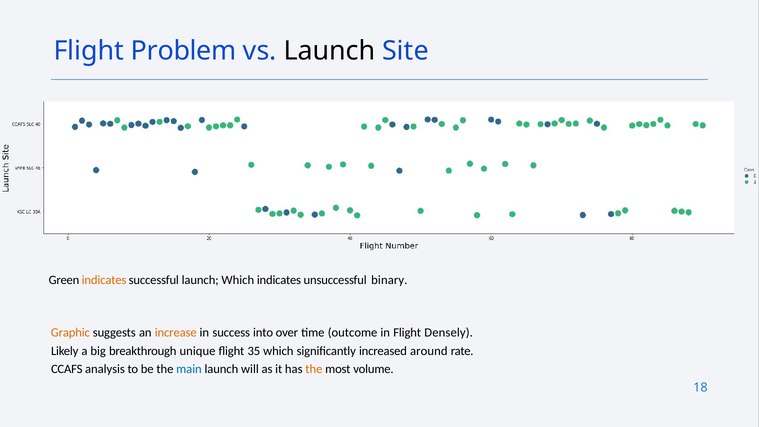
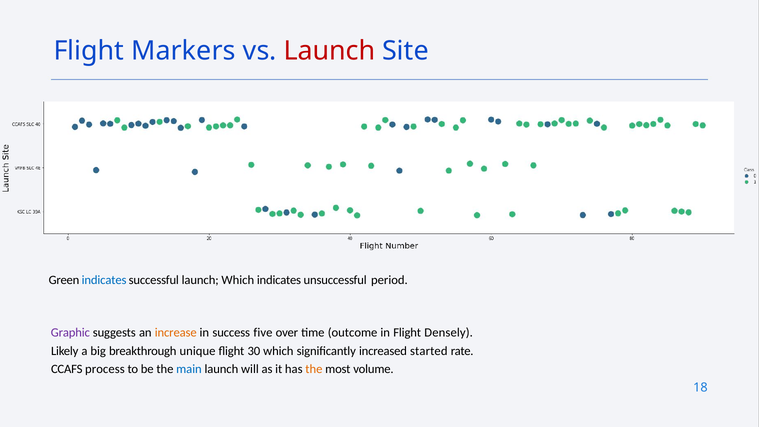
Problem: Problem -> Markers
Launch at (329, 51) colour: black -> red
indicates at (104, 280) colour: orange -> blue
binary: binary -> period
Graphic colour: orange -> purple
into: into -> five
35: 35 -> 30
around: around -> started
analysis: analysis -> process
